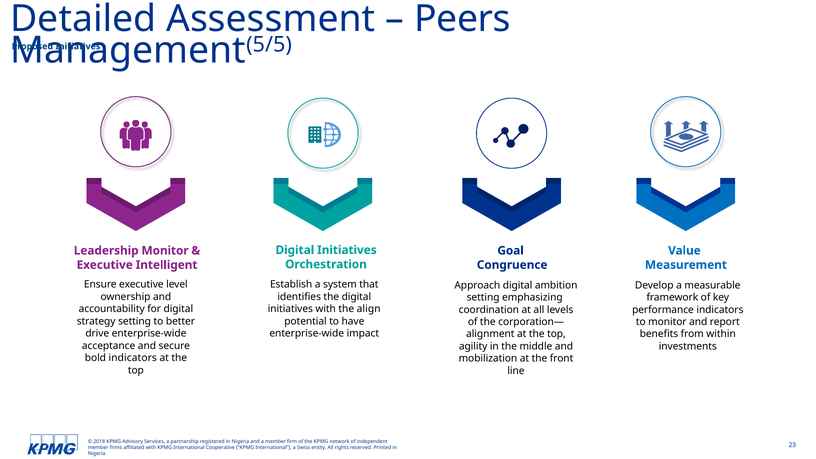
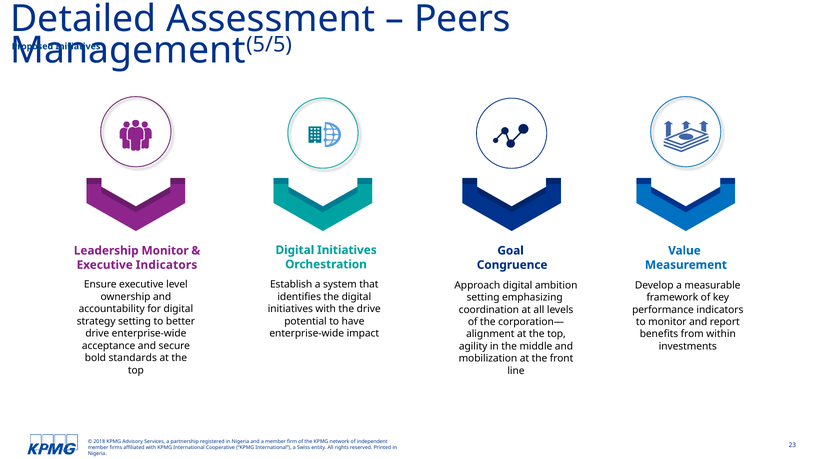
Executive Intelligent: Intelligent -> Indicators
the align: align -> drive
bold indicators: indicators -> standards
